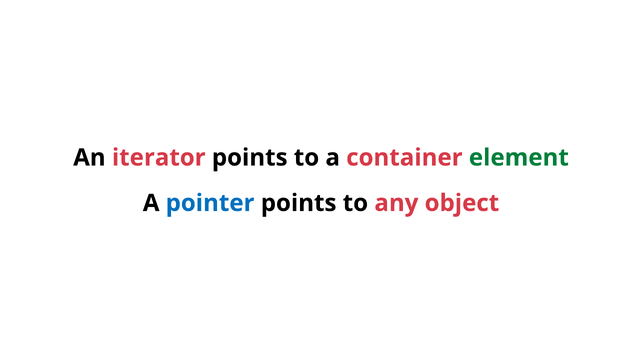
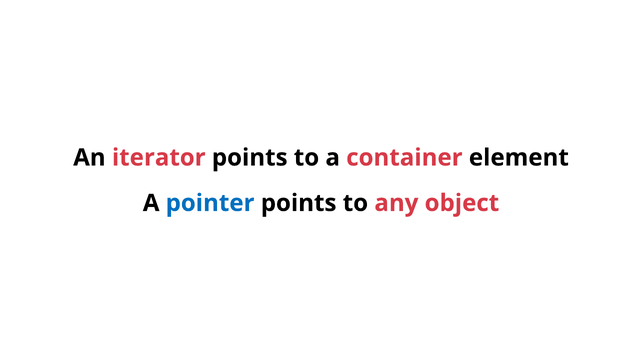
element colour: green -> black
